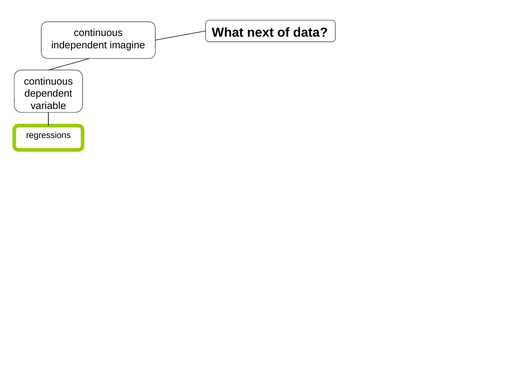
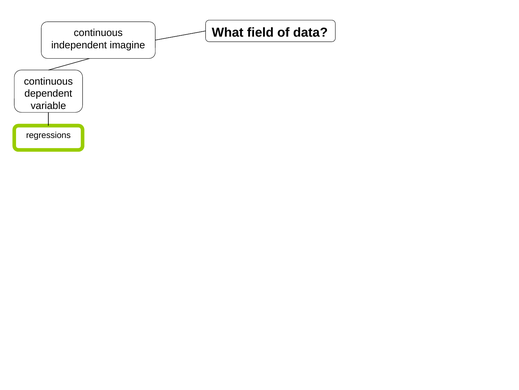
next: next -> field
